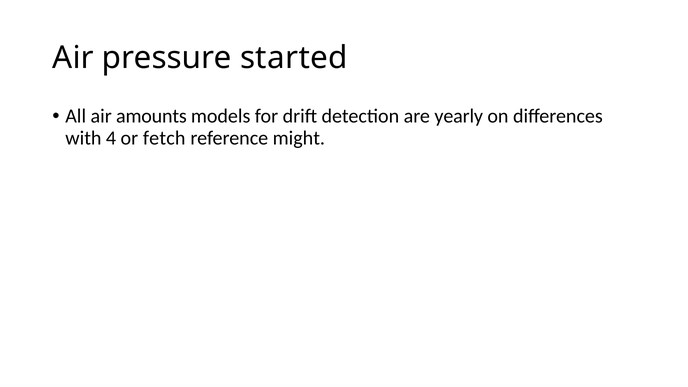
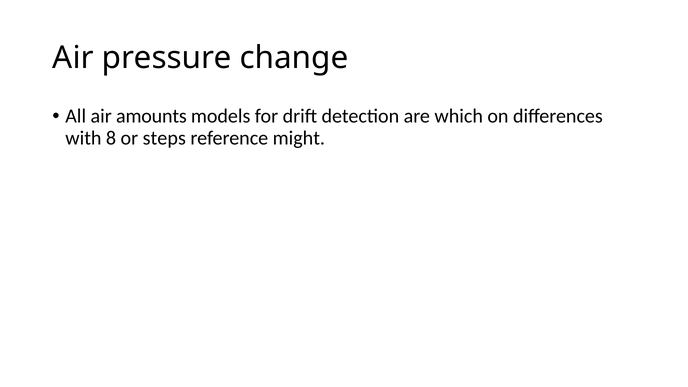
started: started -> change
yearly: yearly -> which
4: 4 -> 8
fetch: fetch -> steps
